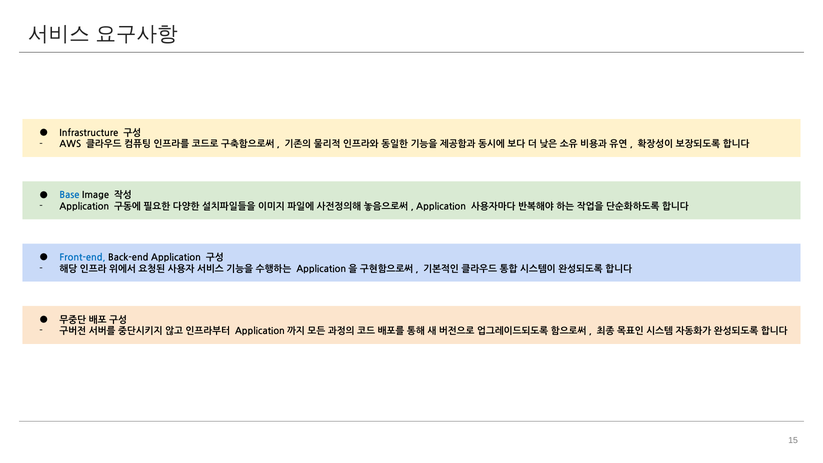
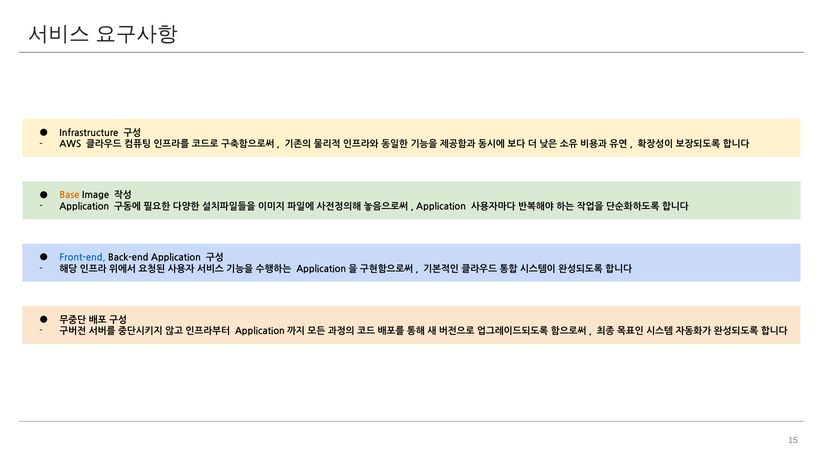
Base colour: blue -> orange
